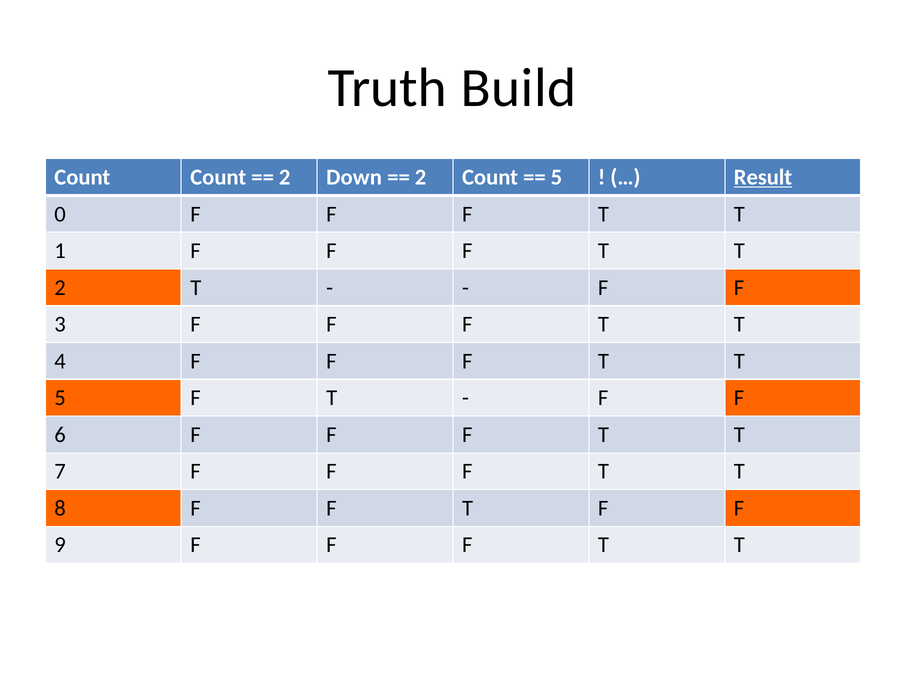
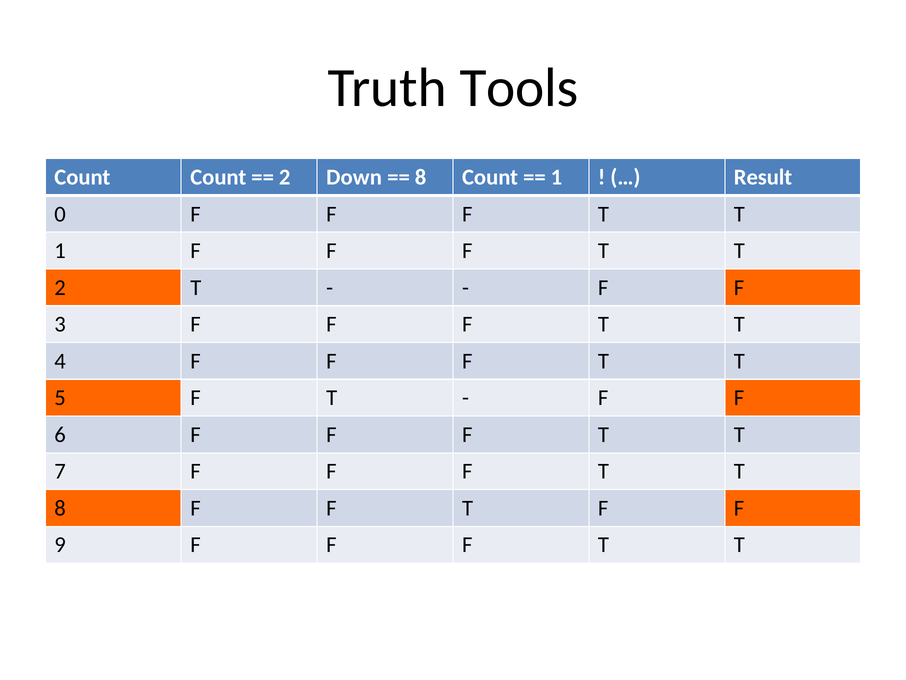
Build: Build -> Tools
2 at (421, 177): 2 -> 8
5 at (556, 177): 5 -> 1
Result underline: present -> none
